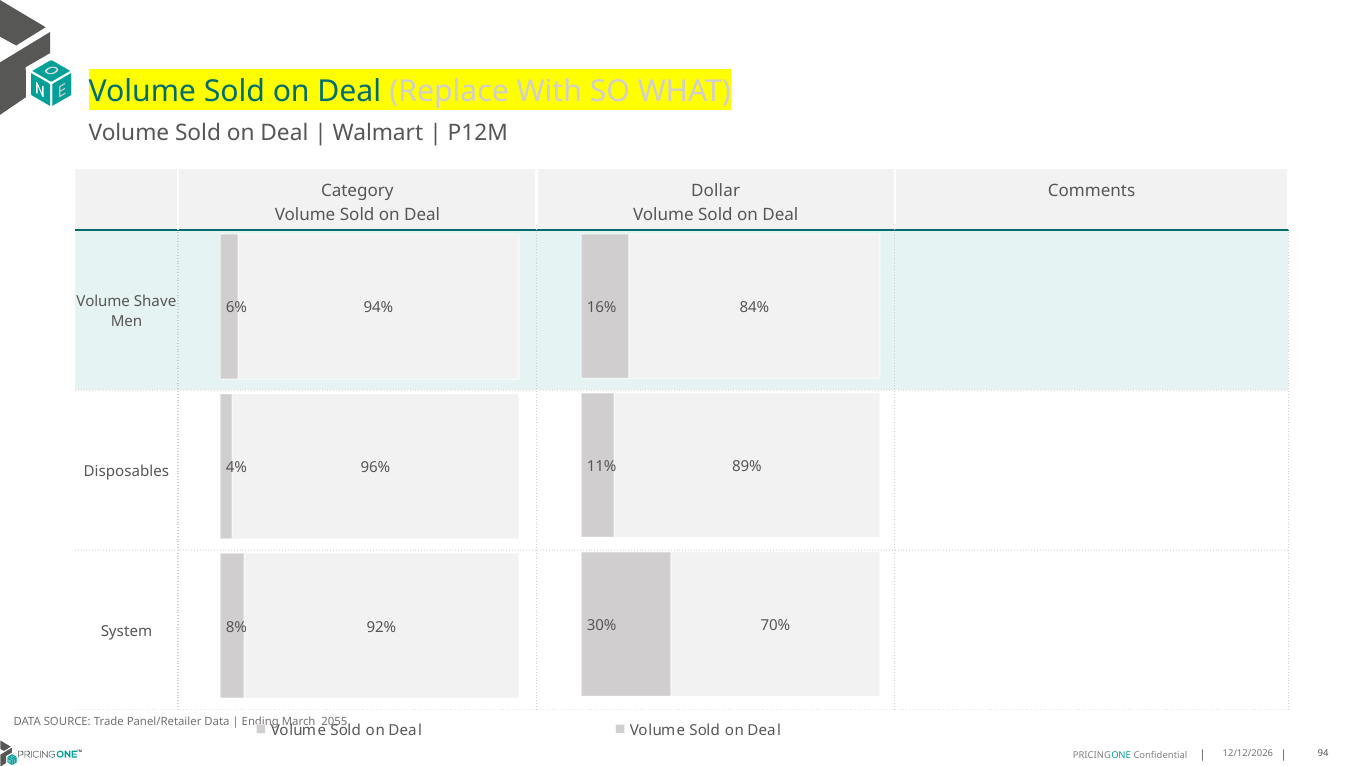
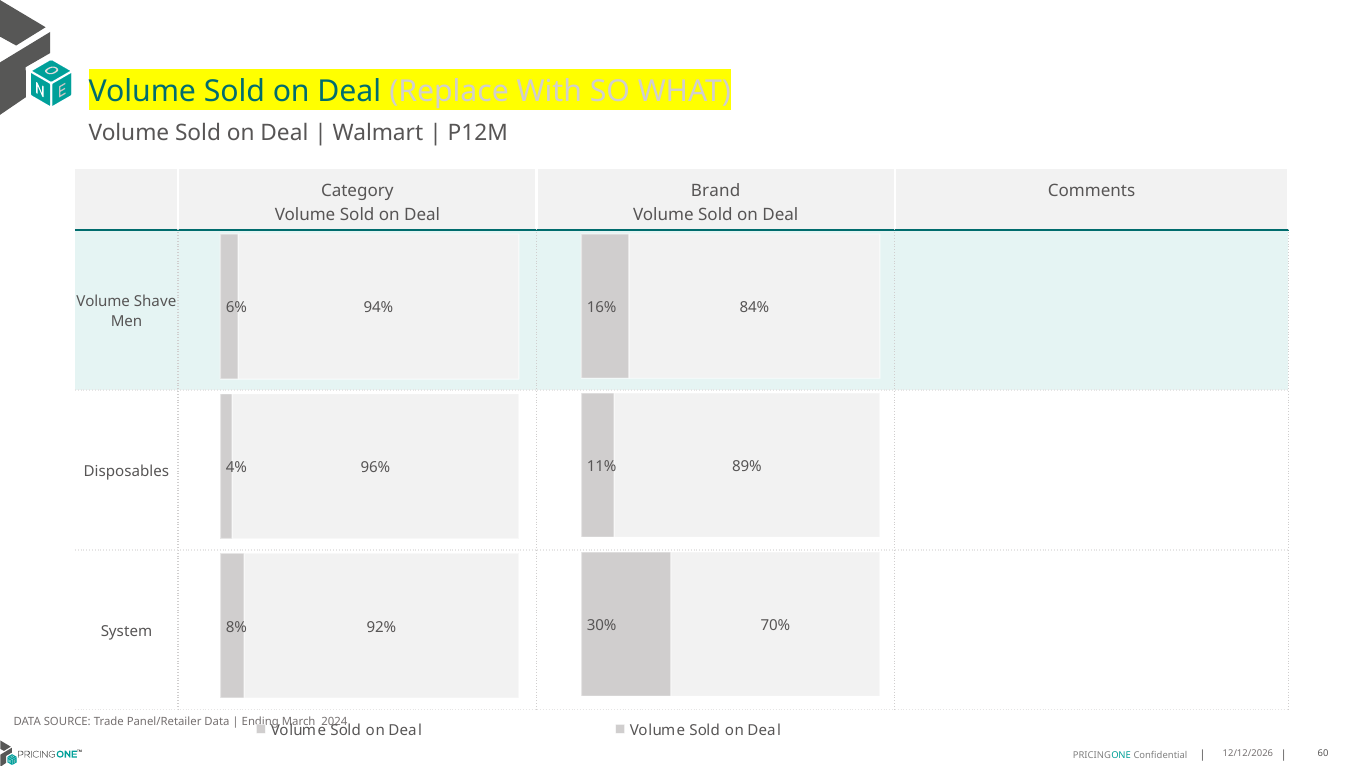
Dollar: Dollar -> Brand
2055: 2055 -> 2024
94: 94 -> 60
